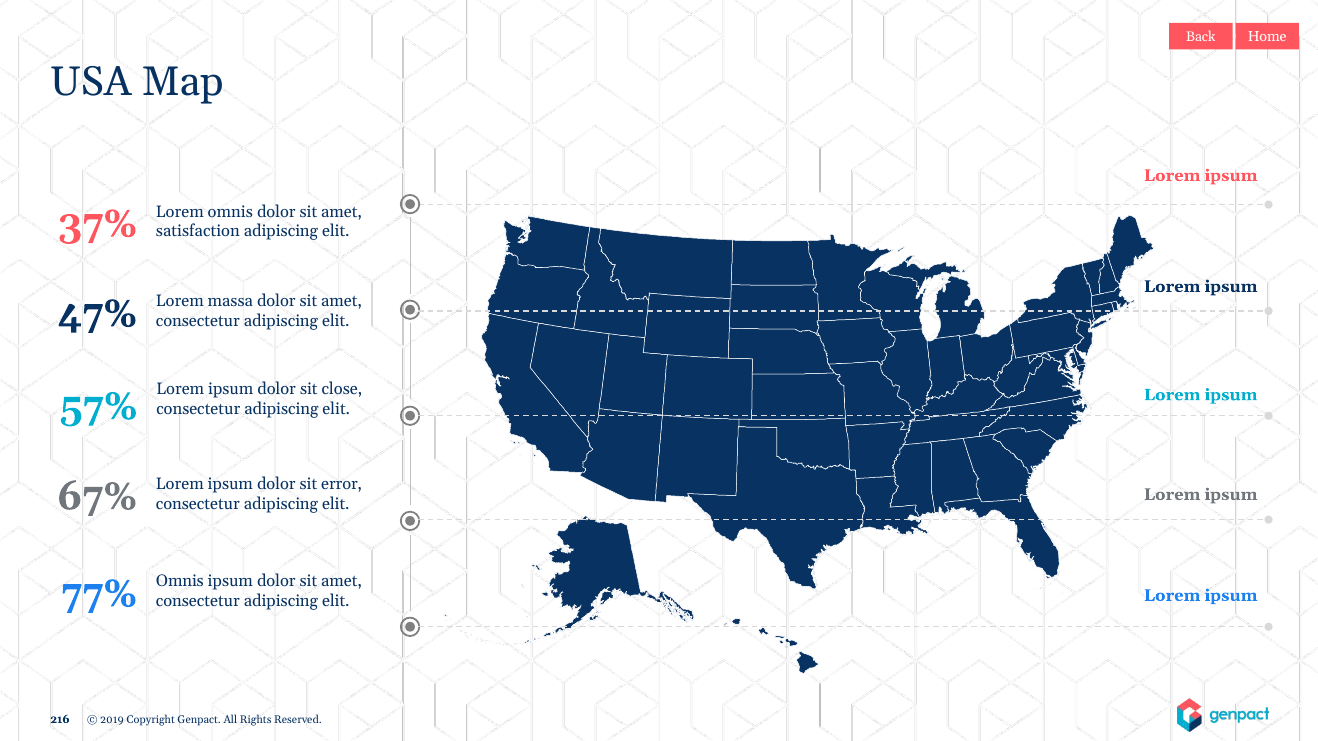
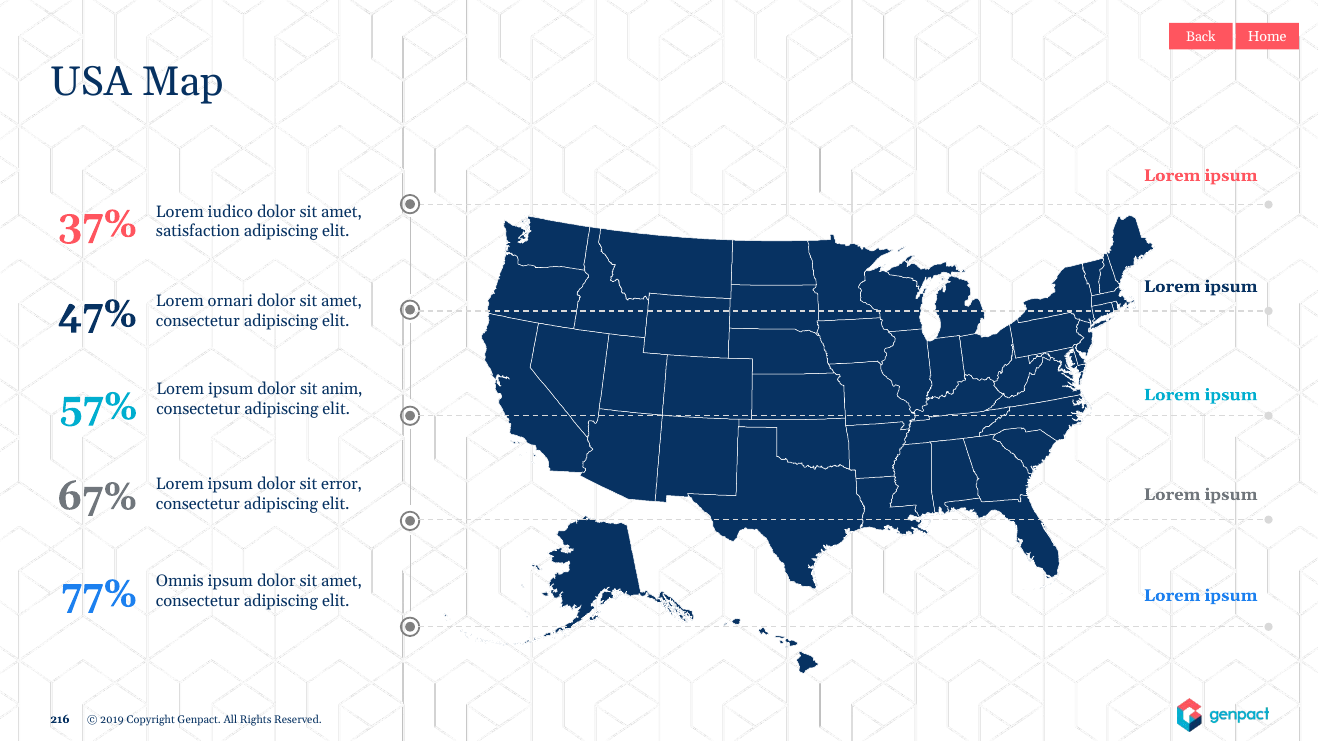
Lorem omnis: omnis -> iudico
massa: massa -> ornari
close: close -> anim
